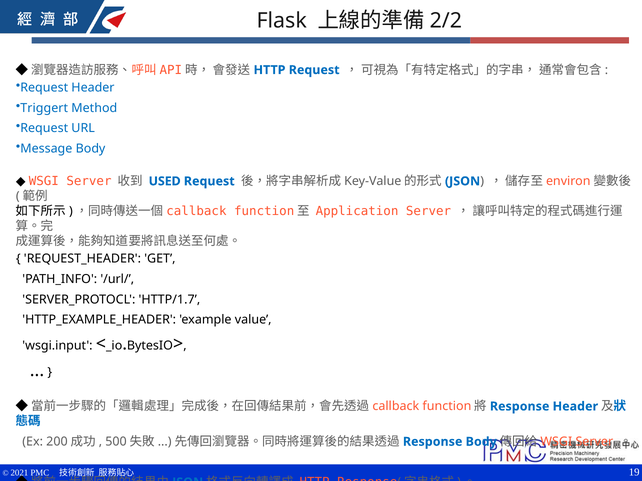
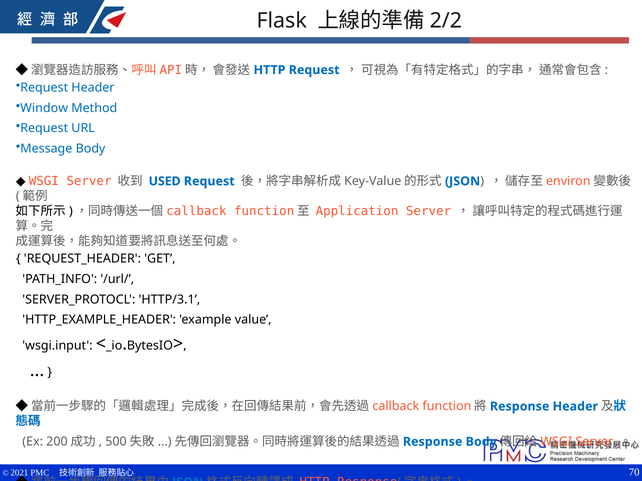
Triggert: Triggert -> Window
HTTP/1.7: HTTP/1.7 -> HTTP/3.1
19: 19 -> 70
